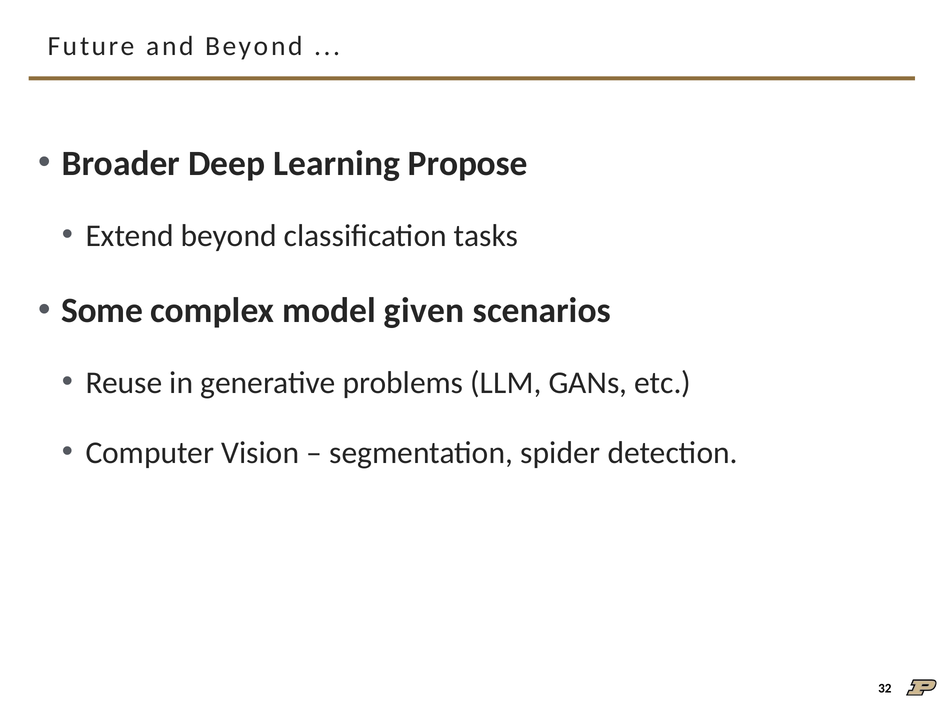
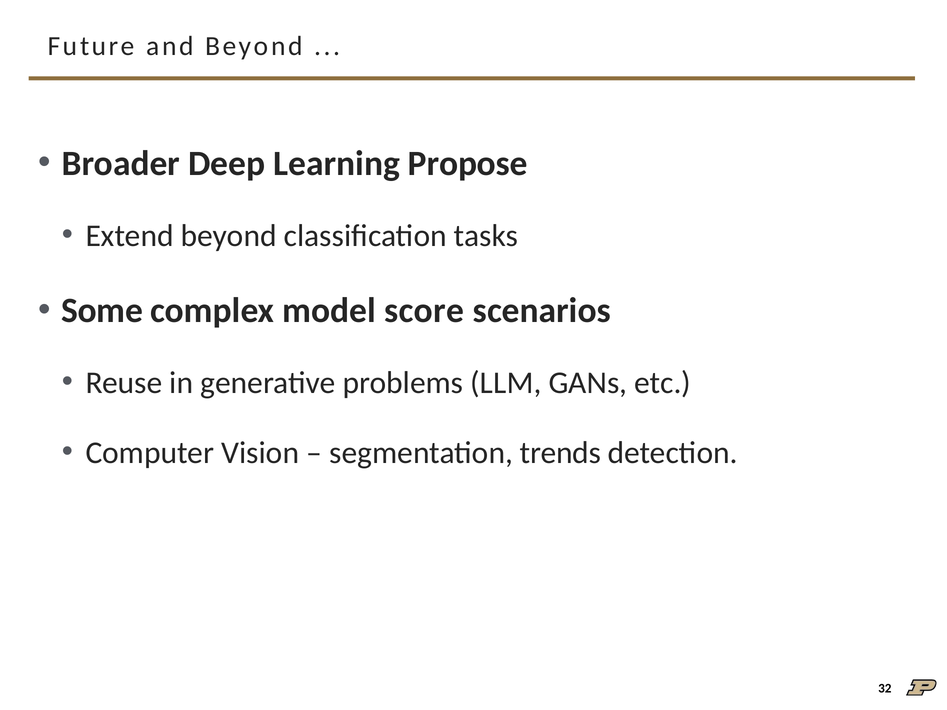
given: given -> score
spider: spider -> trends
